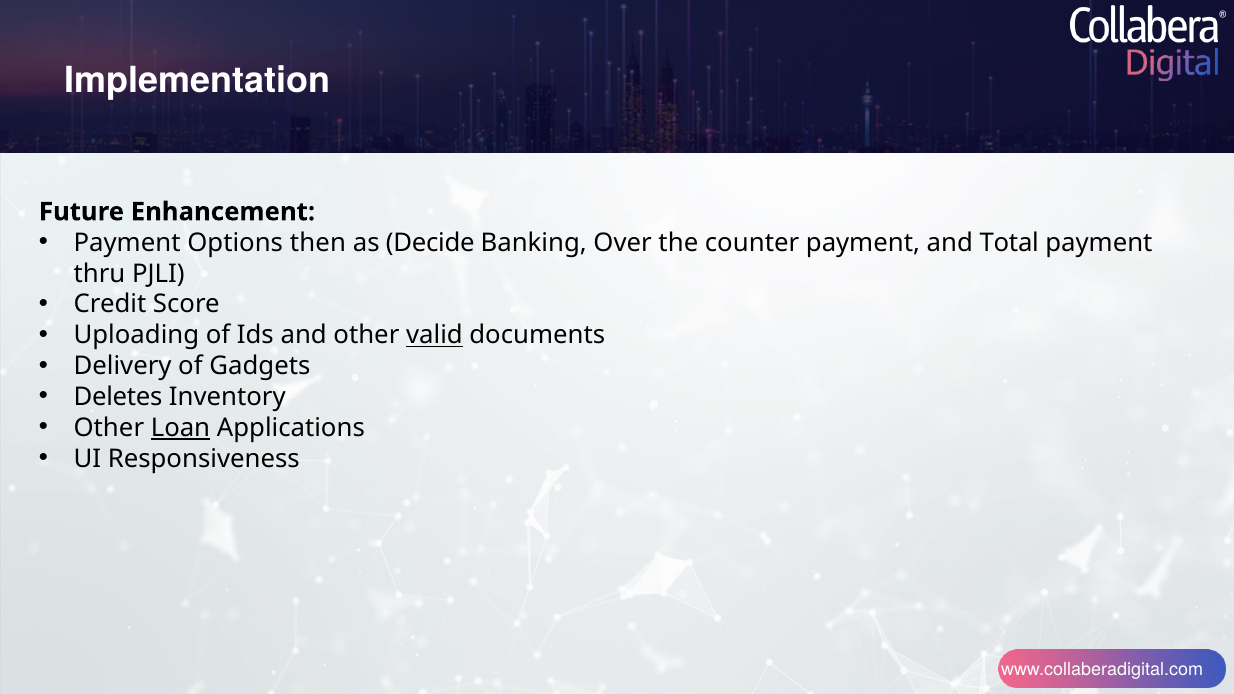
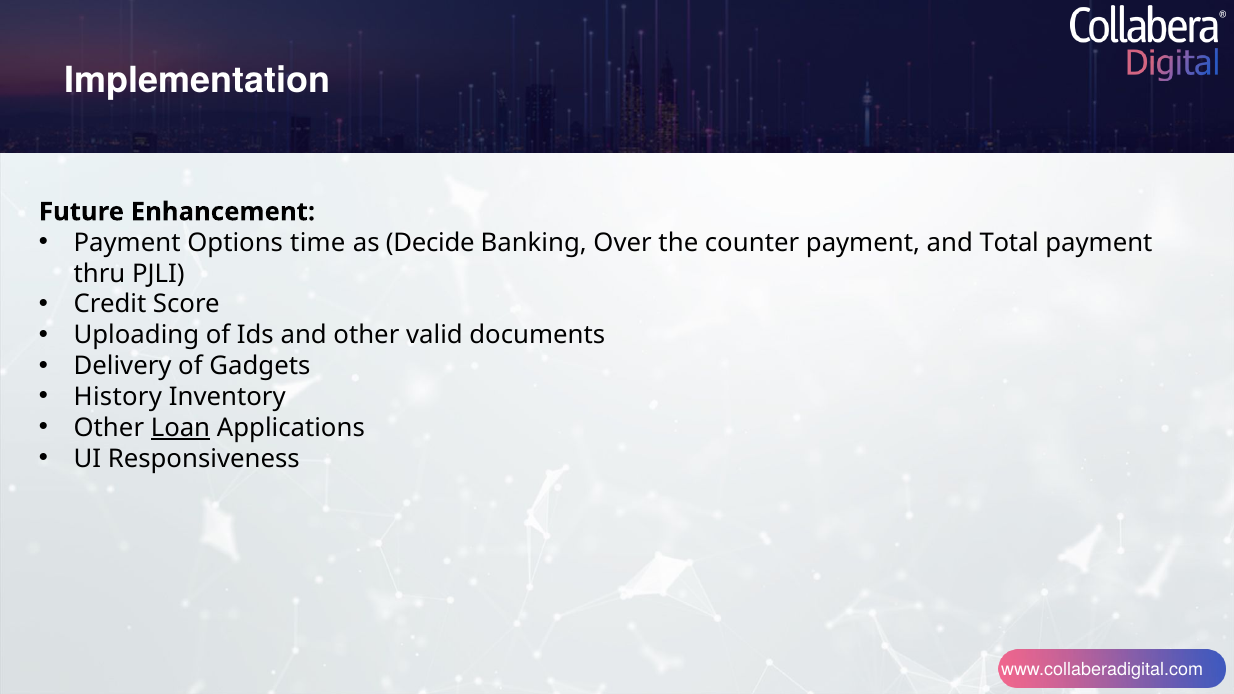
then: then -> time
valid underline: present -> none
Deletes: Deletes -> History
